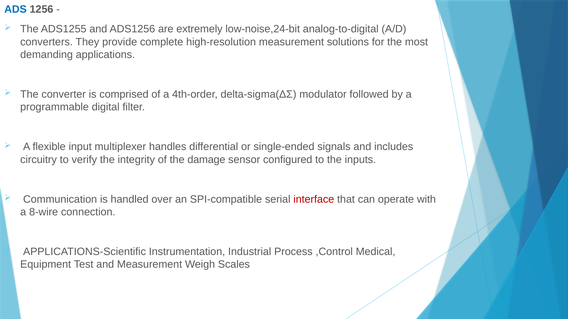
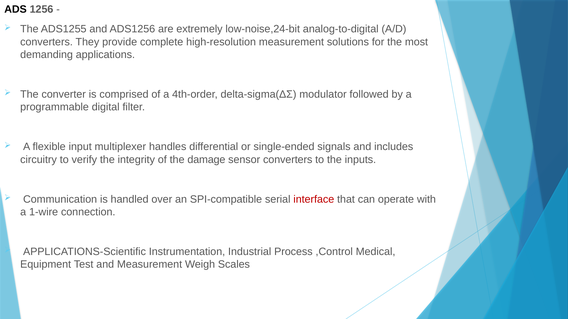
ADS colour: blue -> black
sensor configured: configured -> converters
8-wire: 8-wire -> 1-wire
